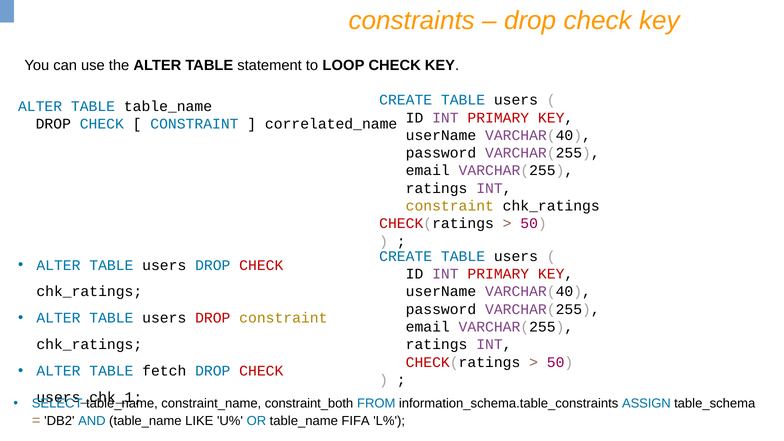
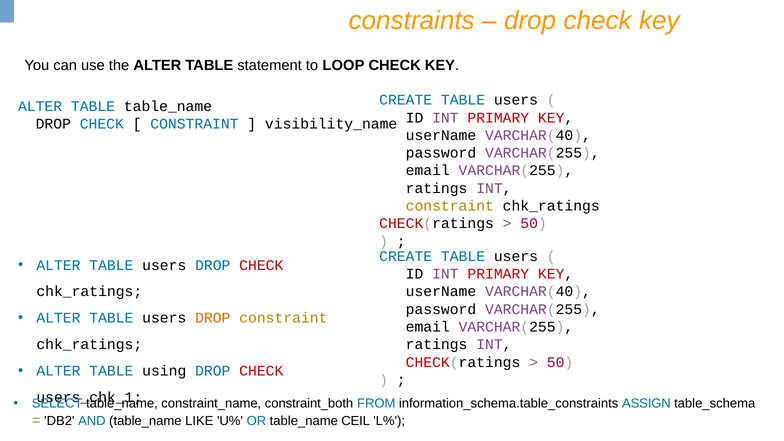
correlated_name: correlated_name -> visibility_name
DROP at (213, 318) colour: red -> orange
fetch: fetch -> using
FIFA: FIFA -> CEIL
